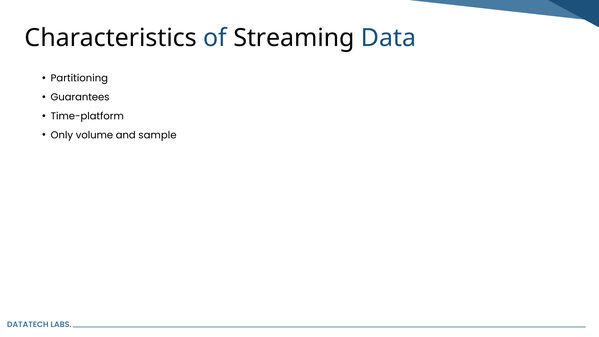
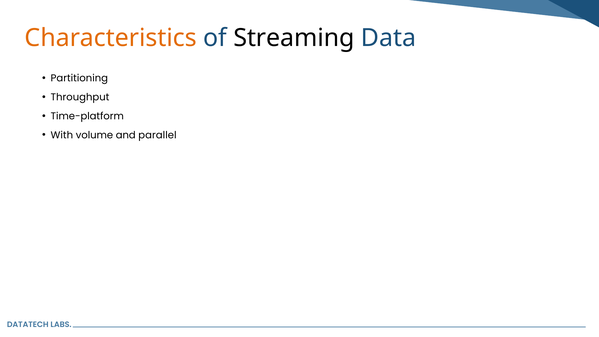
Characteristics colour: black -> orange
Guarantees: Guarantees -> Throughput
Only: Only -> With
sample: sample -> parallel
